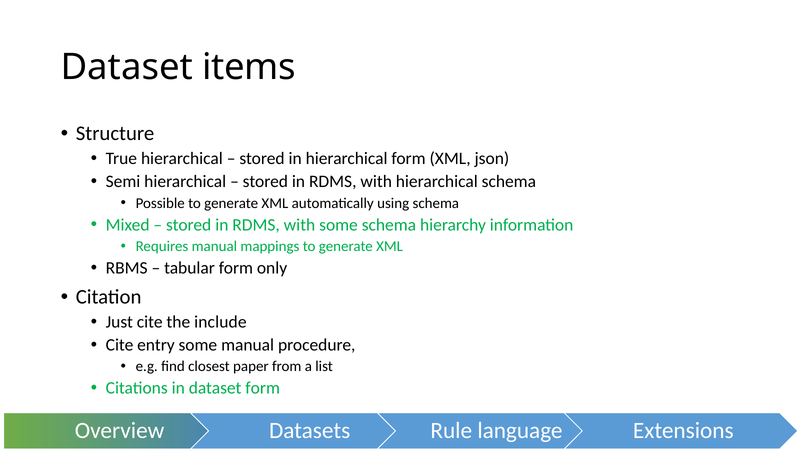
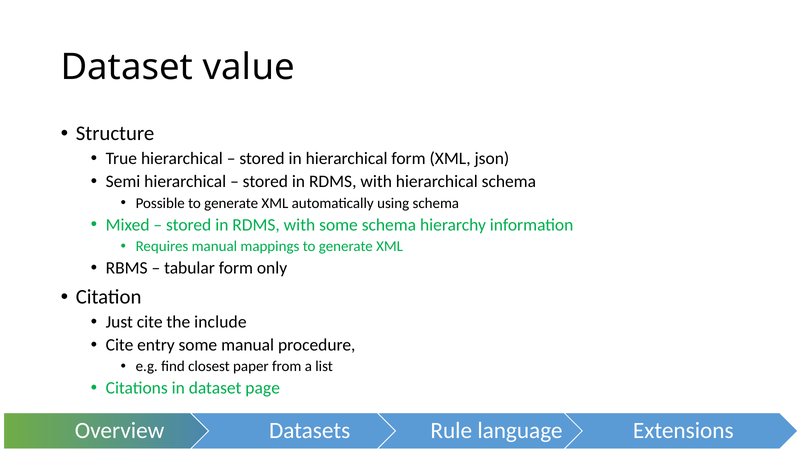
items: items -> value
dataset form: form -> page
